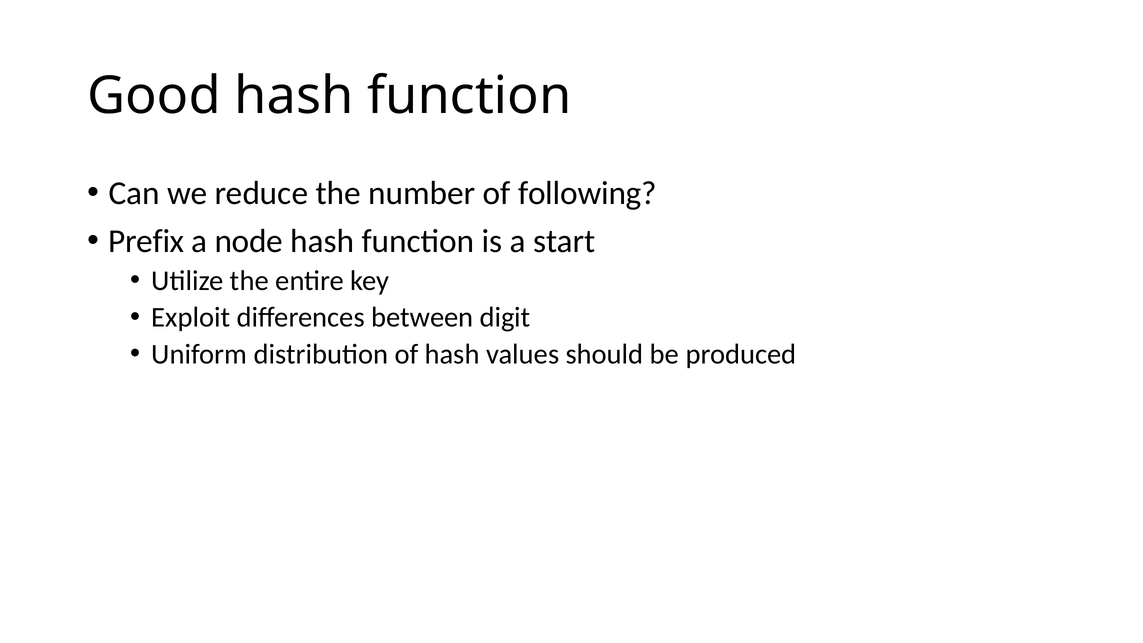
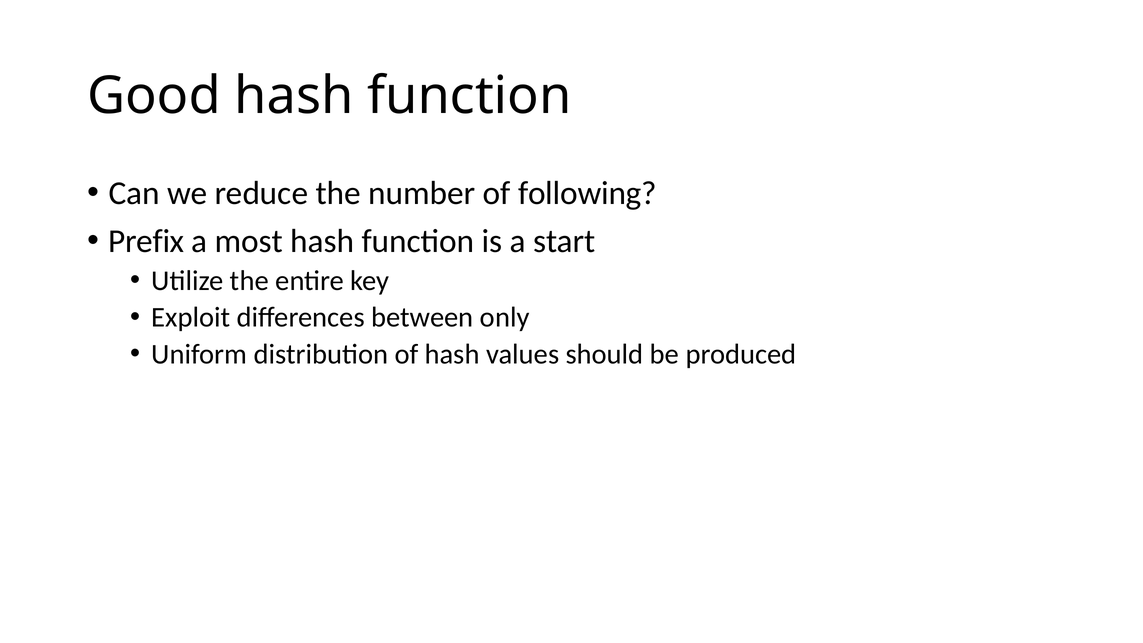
node: node -> most
digit: digit -> only
